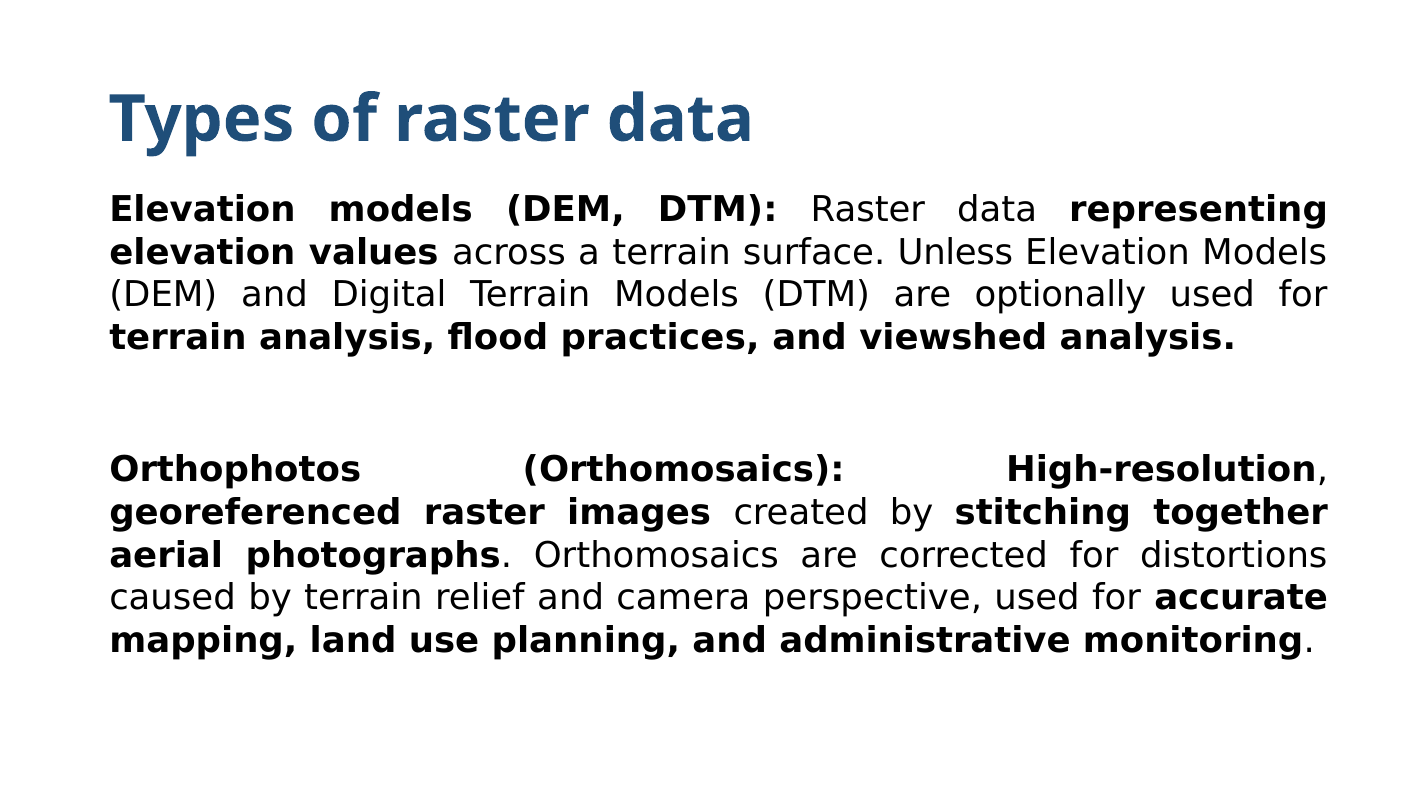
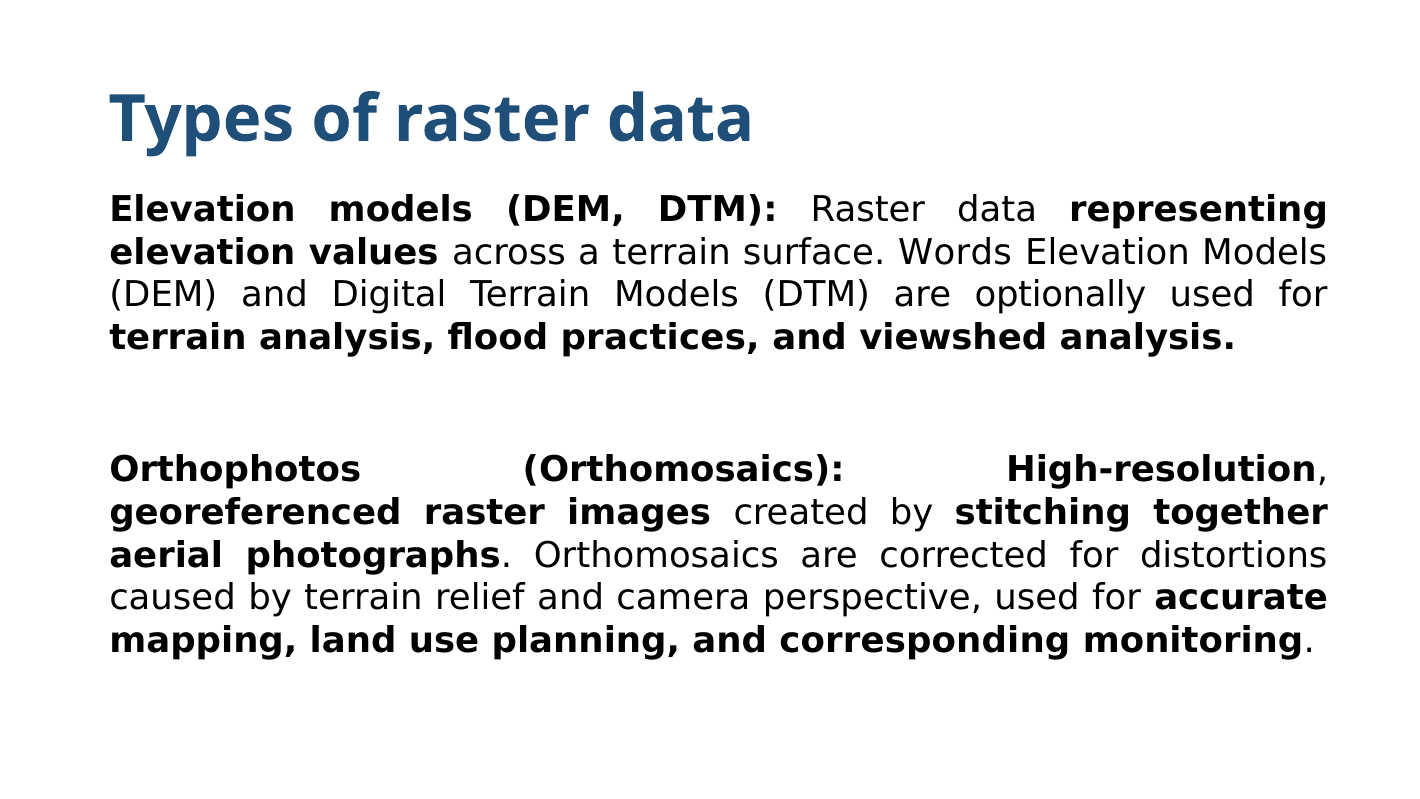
Unless: Unless -> Words
administrative: administrative -> corresponding
